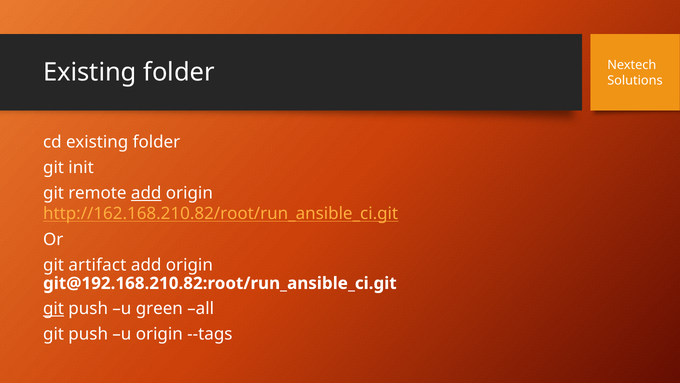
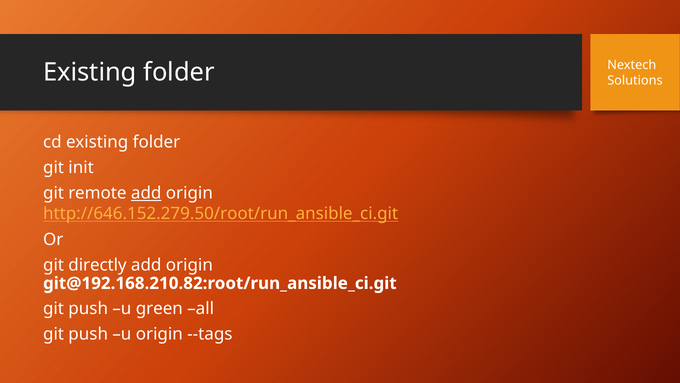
http://162.168.210.82/root/run_ansible_ci.git: http://162.168.210.82/root/run_ansible_ci.git -> http://646.152.279.50/root/run_ansible_ci.git
artifact: artifact -> directly
git at (54, 308) underline: present -> none
